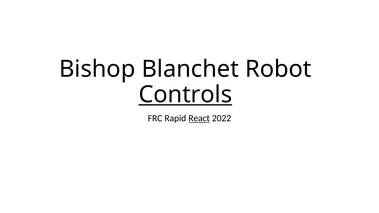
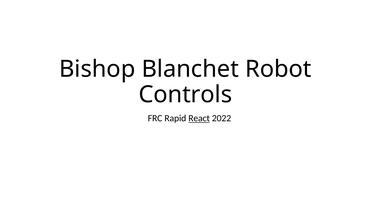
Controls underline: present -> none
